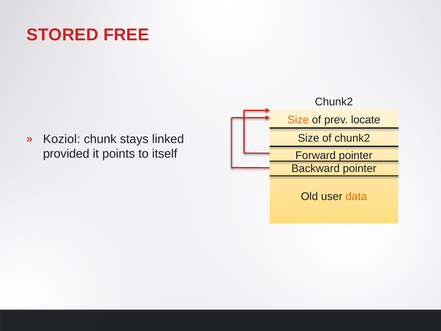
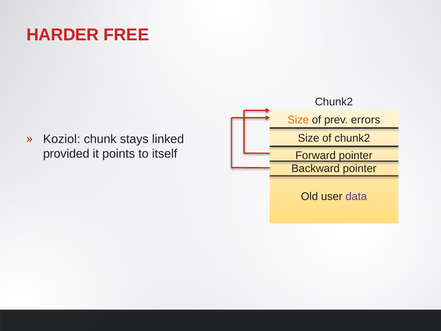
STORED: STORED -> HARDER
locate: locate -> errors
data colour: orange -> purple
